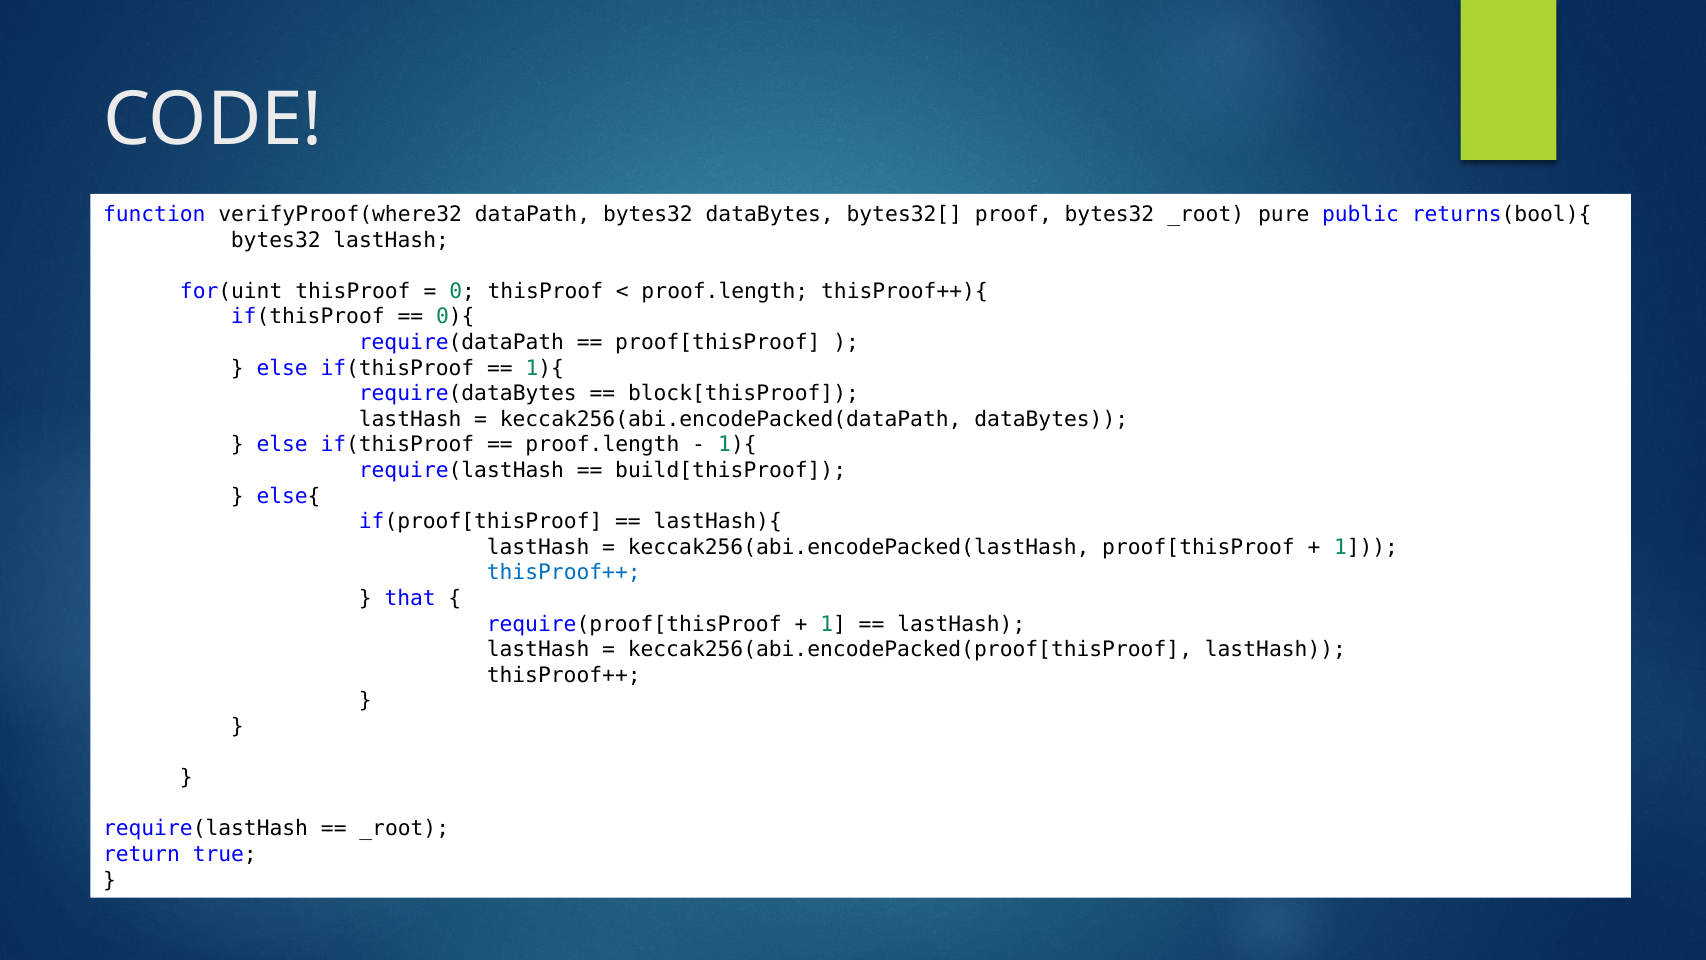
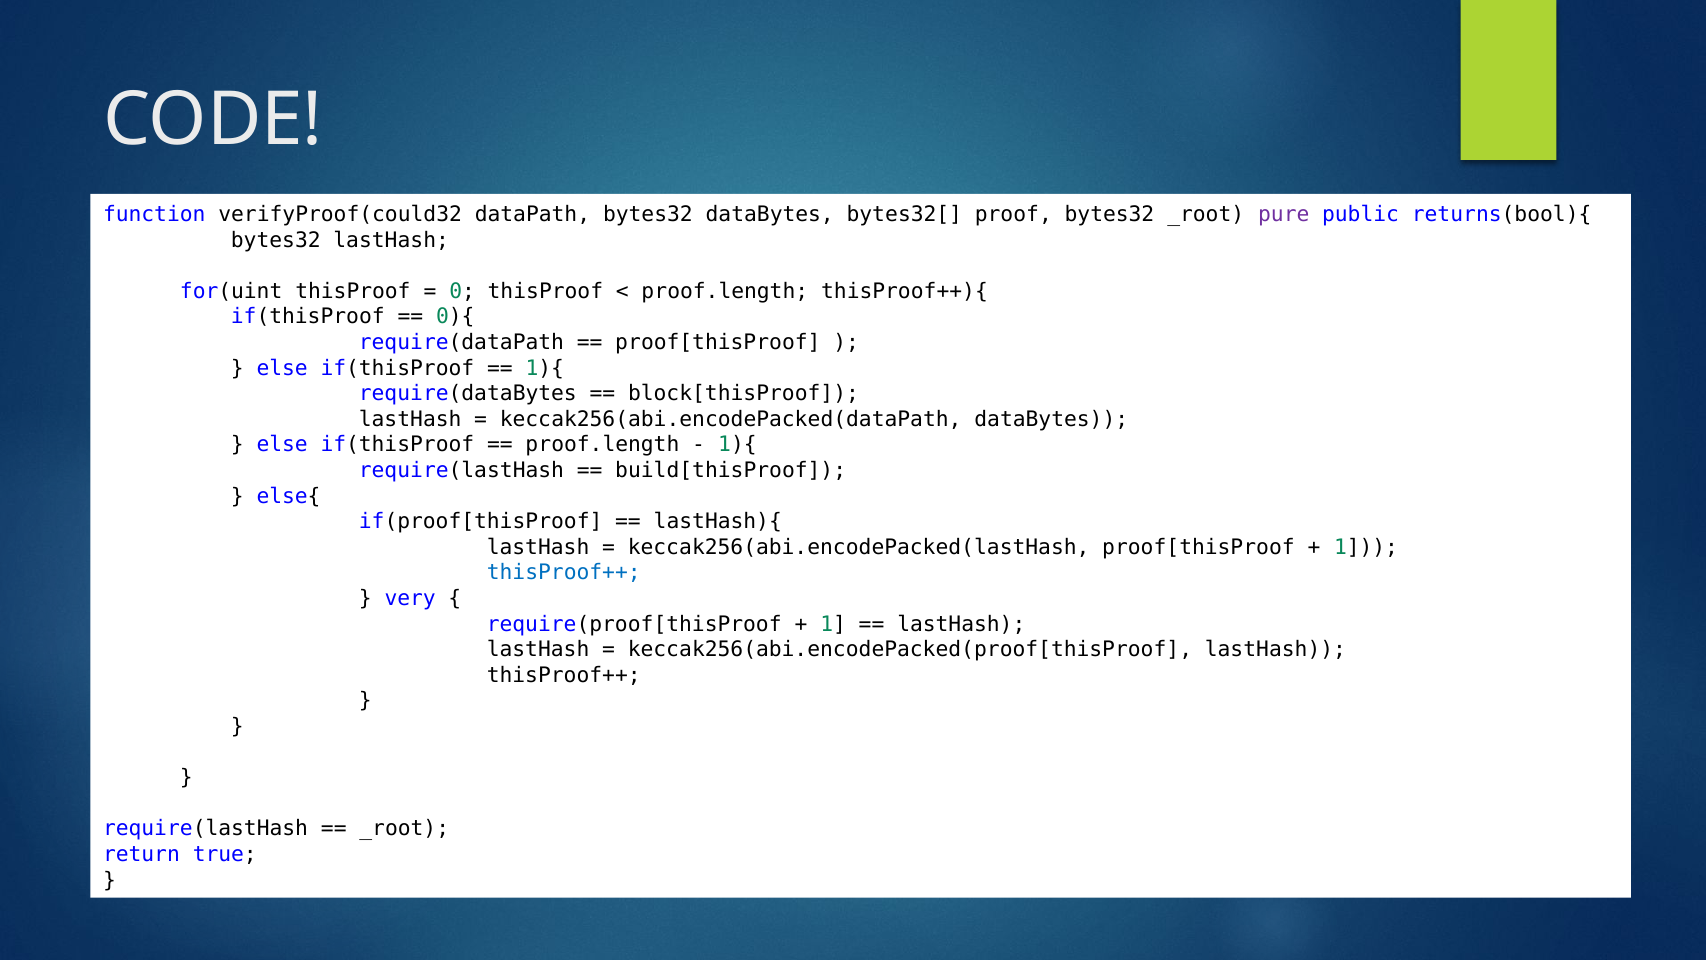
verifyProof(where32: verifyProof(where32 -> verifyProof(could32
pure colour: black -> purple
that: that -> very
